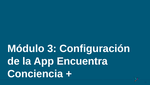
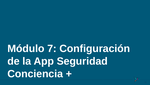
3: 3 -> 7
Encuentra: Encuentra -> Seguridad
